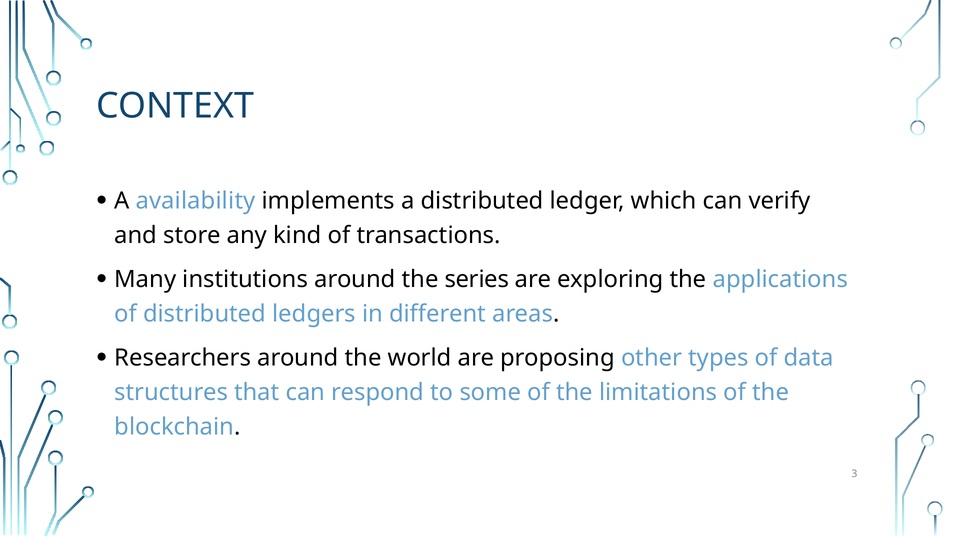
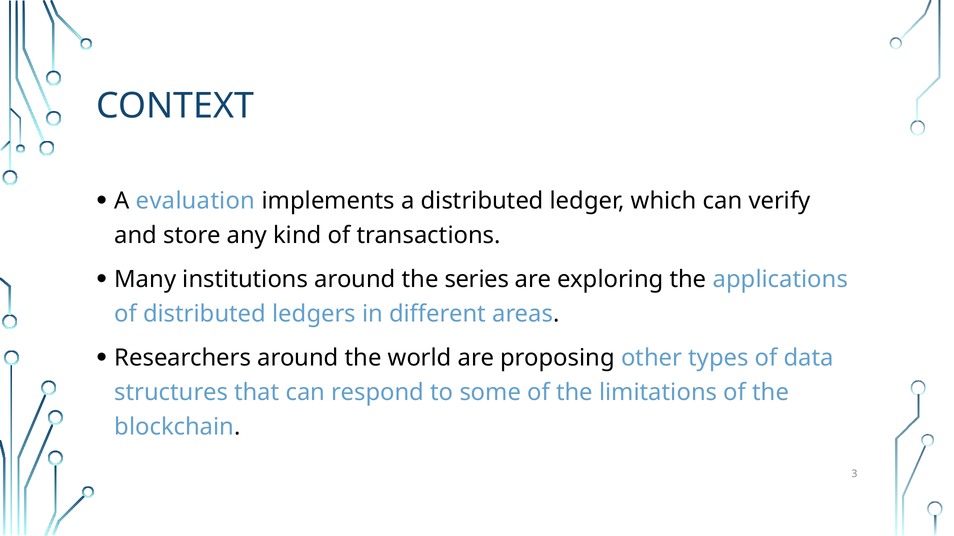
availability: availability -> evaluation
